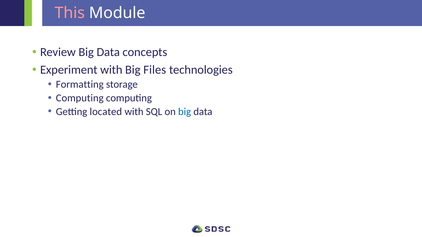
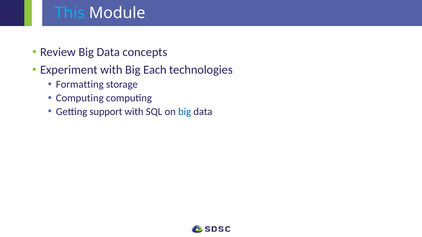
This colour: pink -> light blue
Files: Files -> Each
located: located -> support
